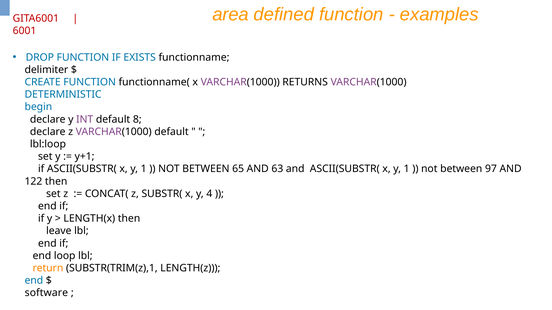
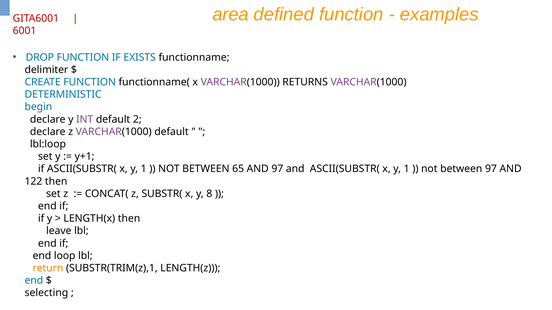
8: 8 -> 2
AND 63: 63 -> 97
4: 4 -> 8
software: software -> selecting
